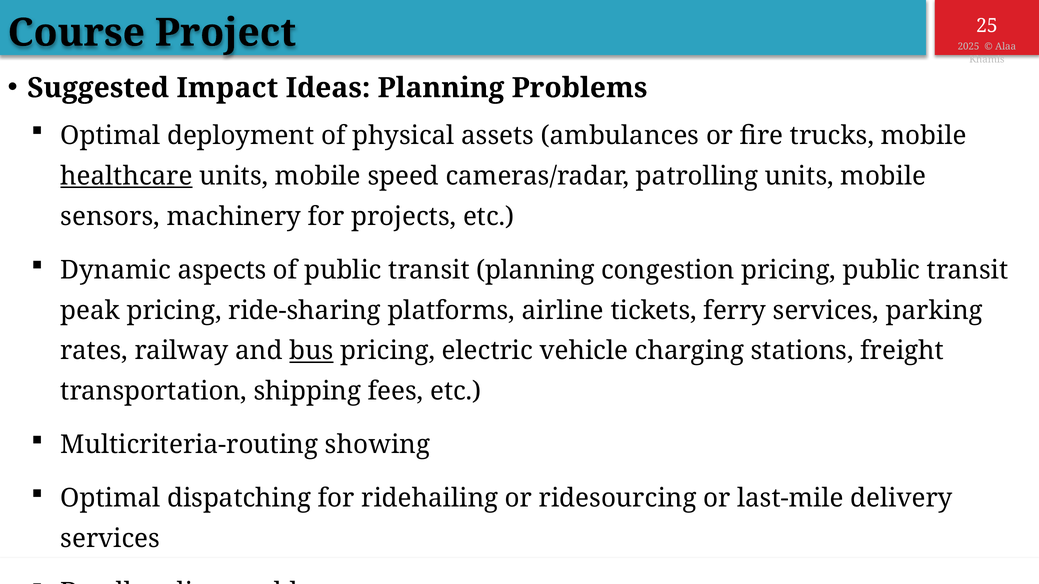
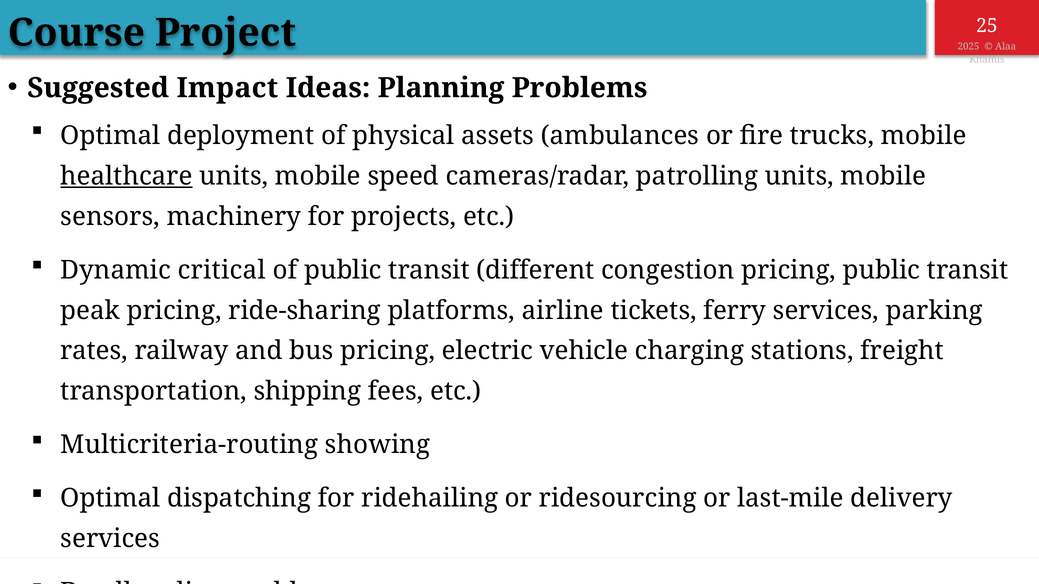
aspects: aspects -> critical
transit planning: planning -> different
bus underline: present -> none
